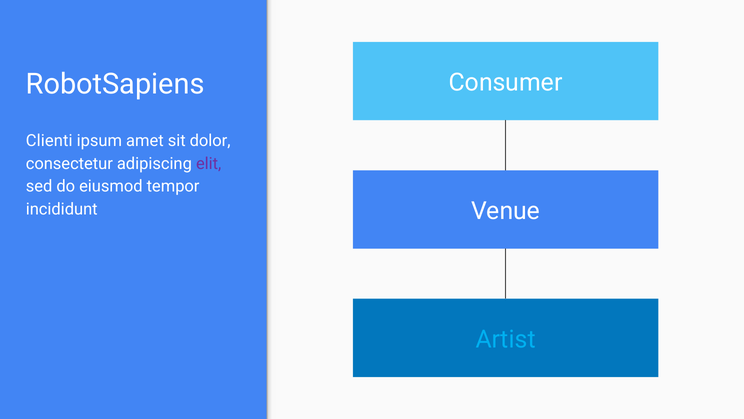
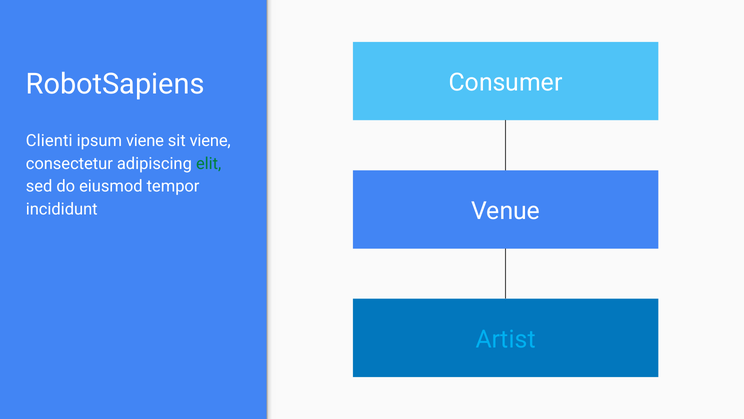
ipsum amet: amet -> viene
sit dolor: dolor -> viene
elit colour: purple -> green
